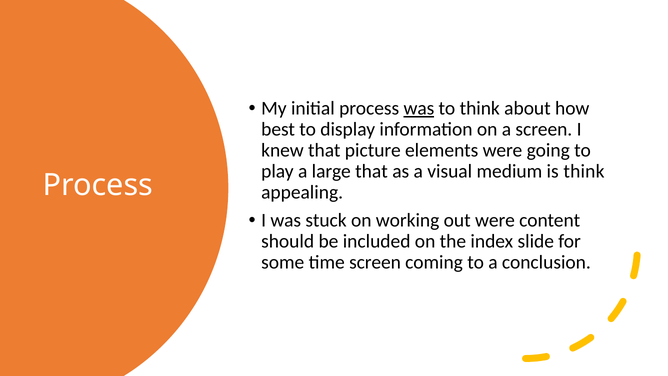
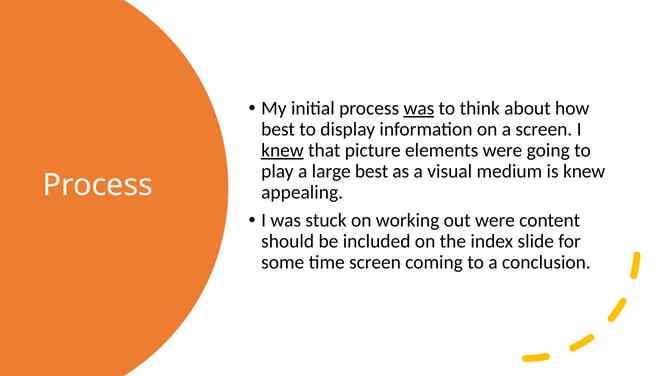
knew at (282, 150) underline: none -> present
large that: that -> best
is think: think -> knew
